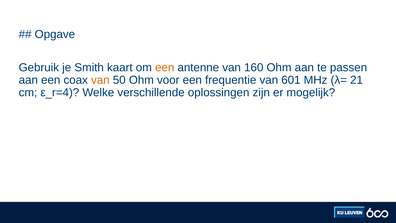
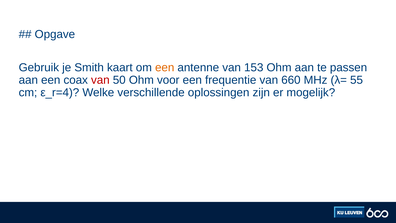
160: 160 -> 153
van at (100, 80) colour: orange -> red
601: 601 -> 660
21: 21 -> 55
